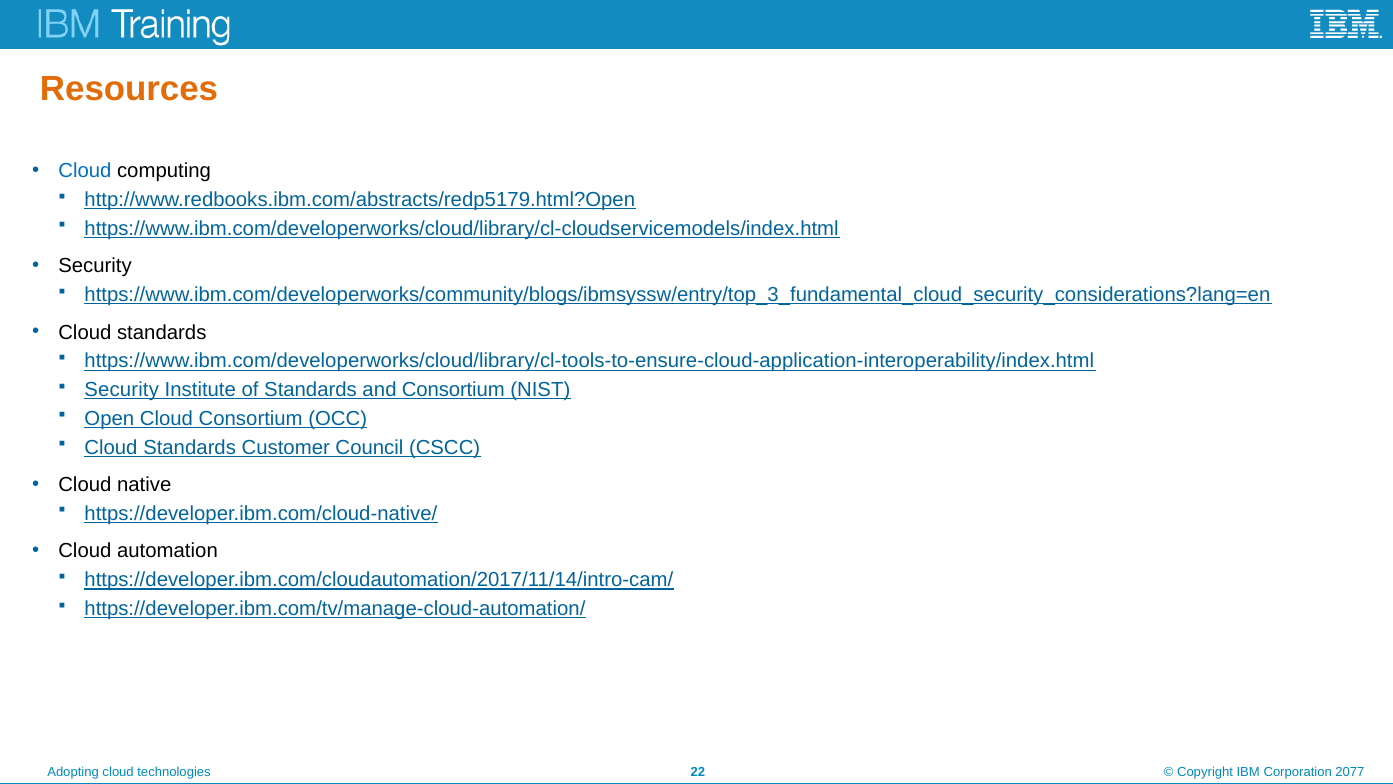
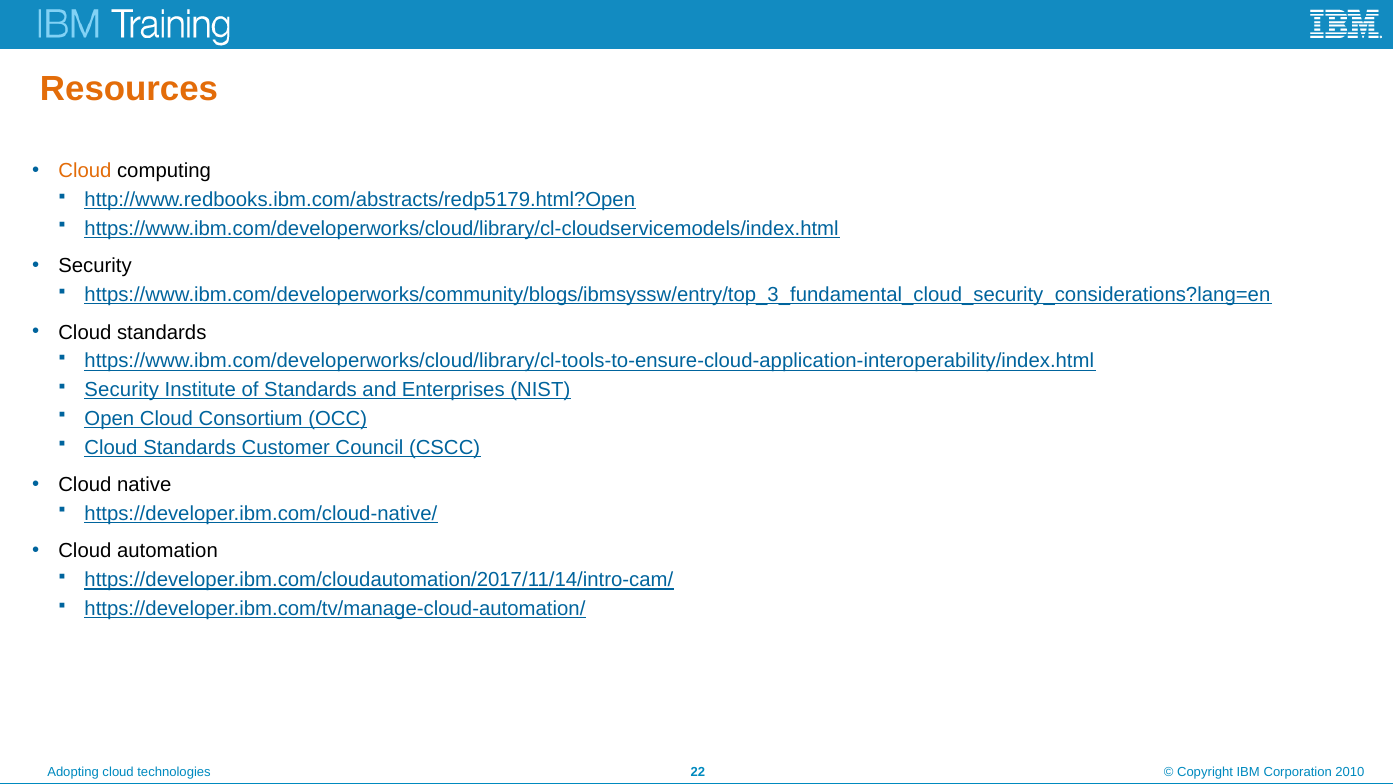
Cloud at (85, 171) colour: blue -> orange
and Consortium: Consortium -> Enterprises
2077: 2077 -> 2010
